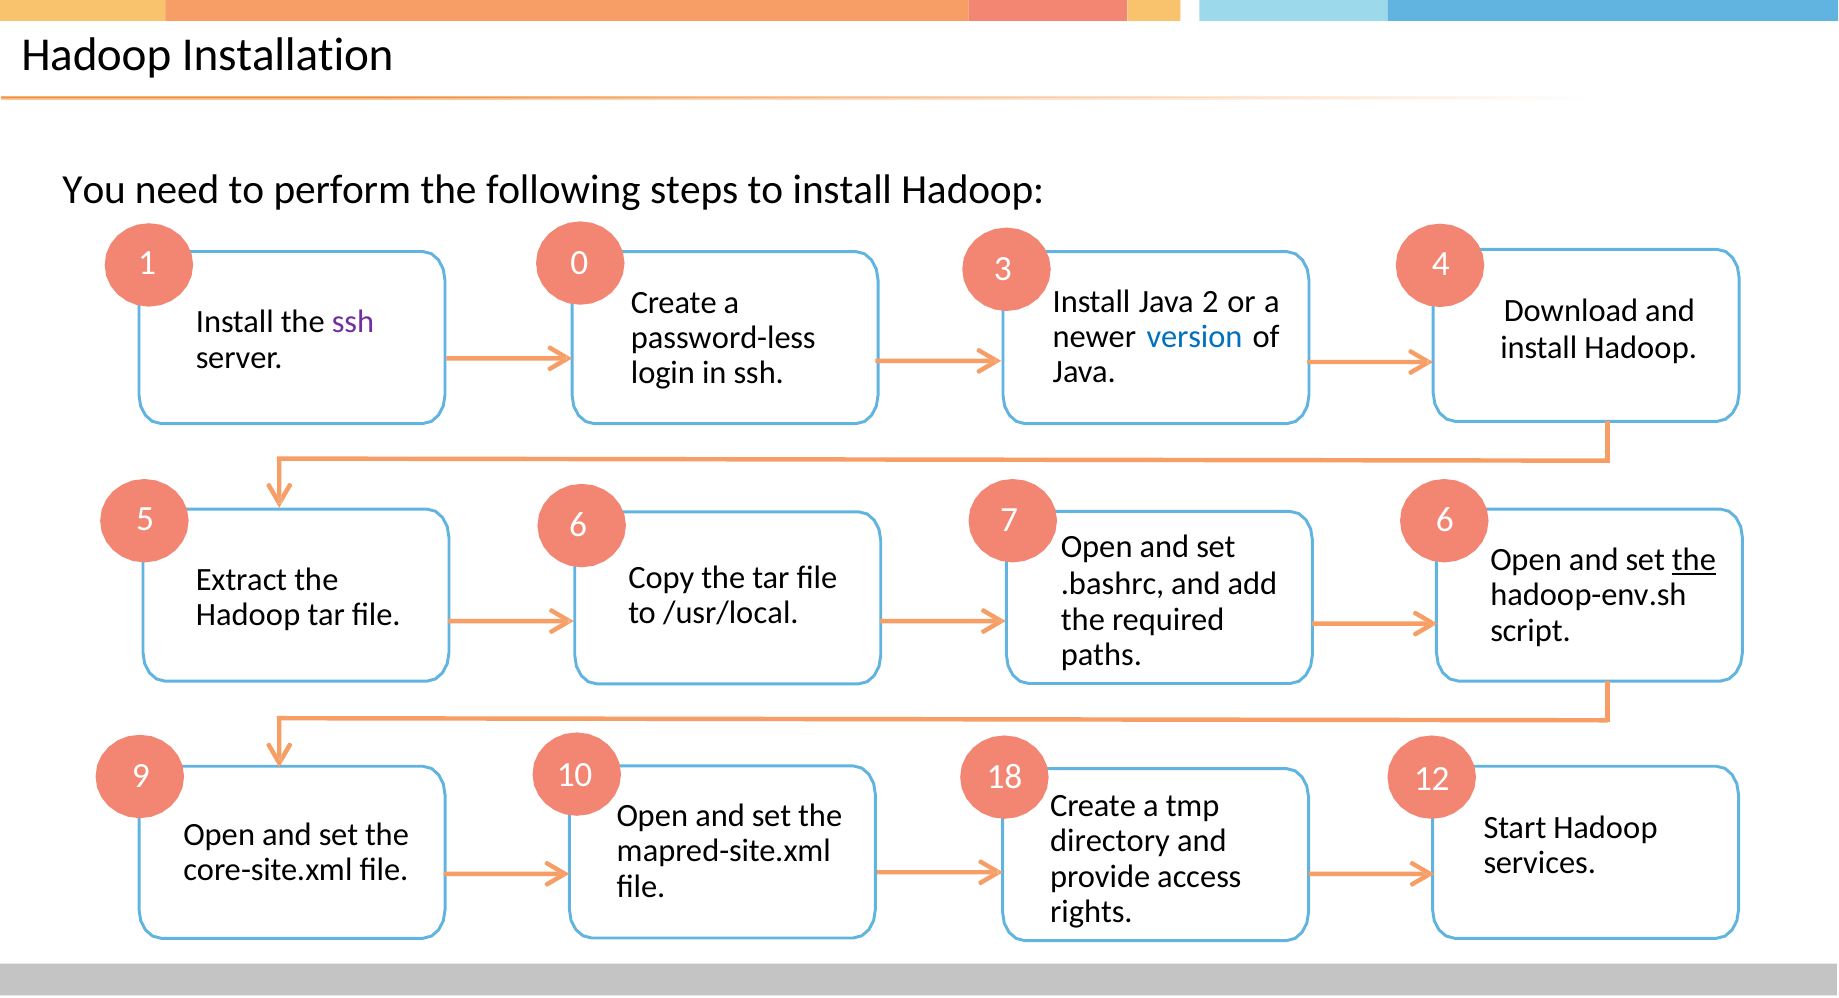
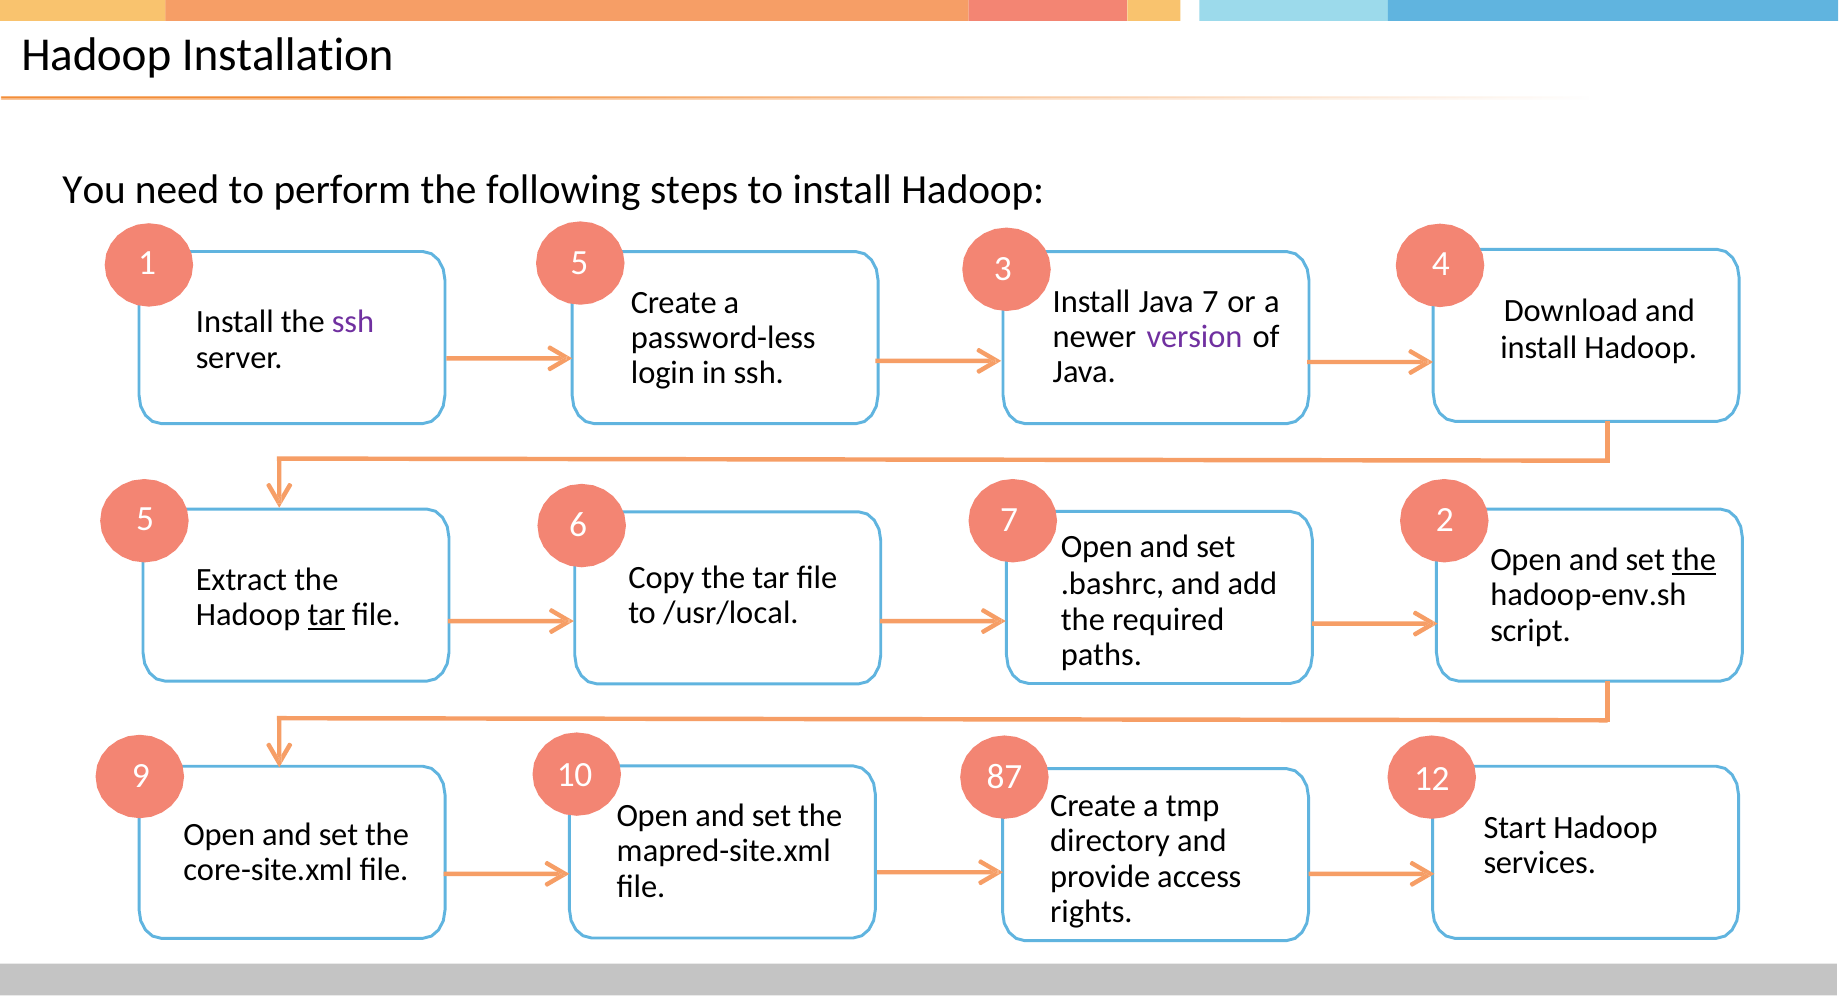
1 0: 0 -> 5
Java 2: 2 -> 7
version colour: blue -> purple
7 6: 6 -> 2
tar at (326, 615) underline: none -> present
18: 18 -> 87
